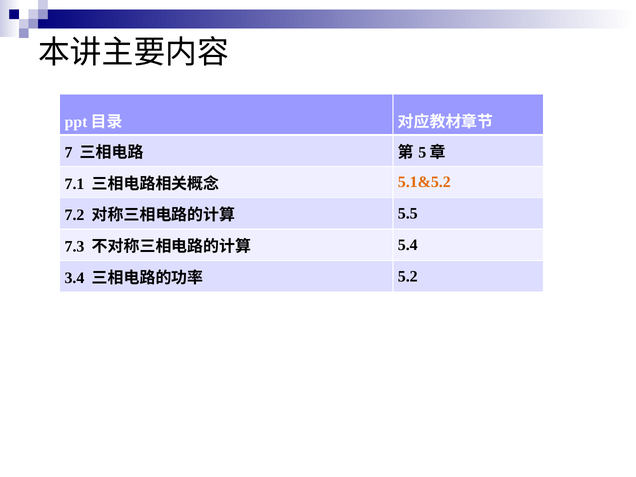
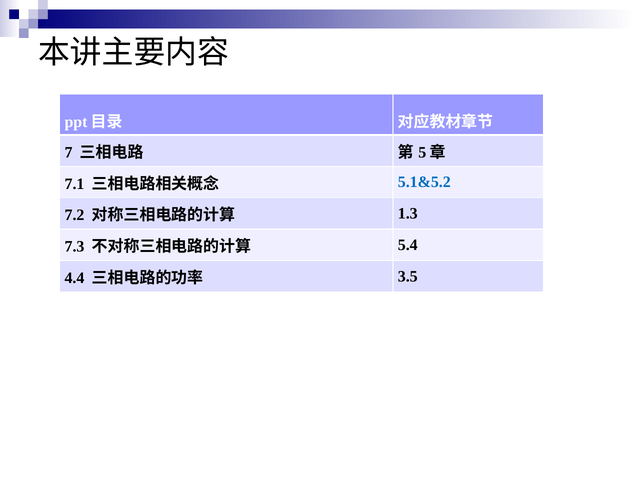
5.1&5.2 colour: orange -> blue
5.5: 5.5 -> 1.3
3.4: 3.4 -> 4.4
5.2: 5.2 -> 3.5
